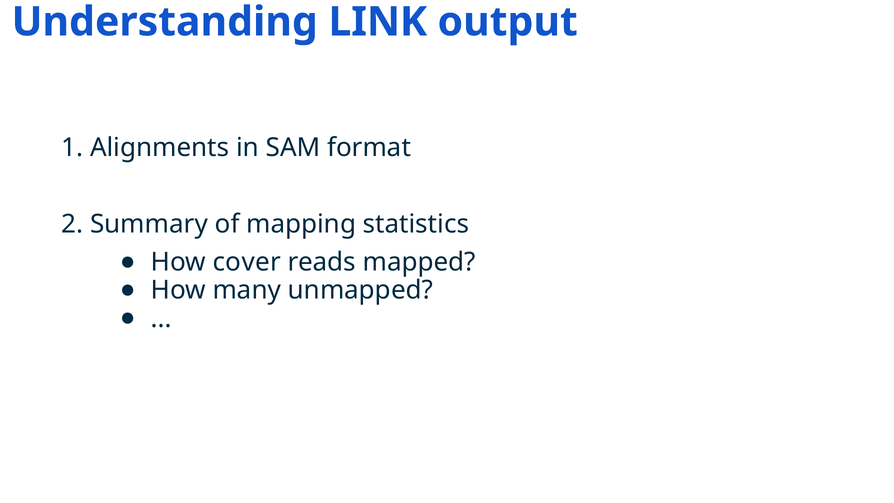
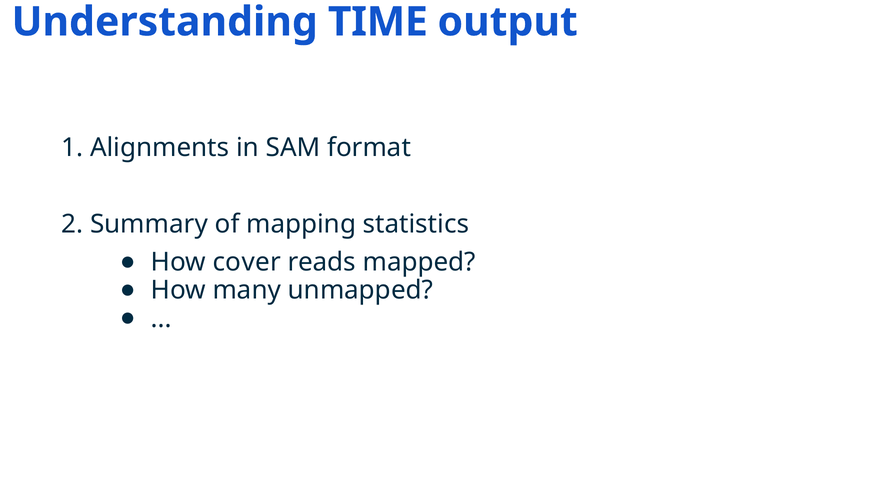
LINK: LINK -> TIME
